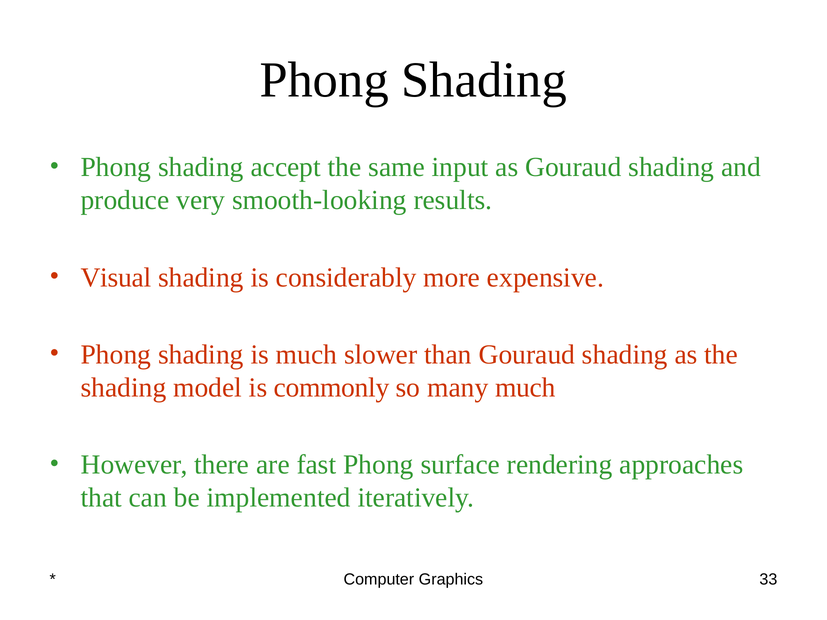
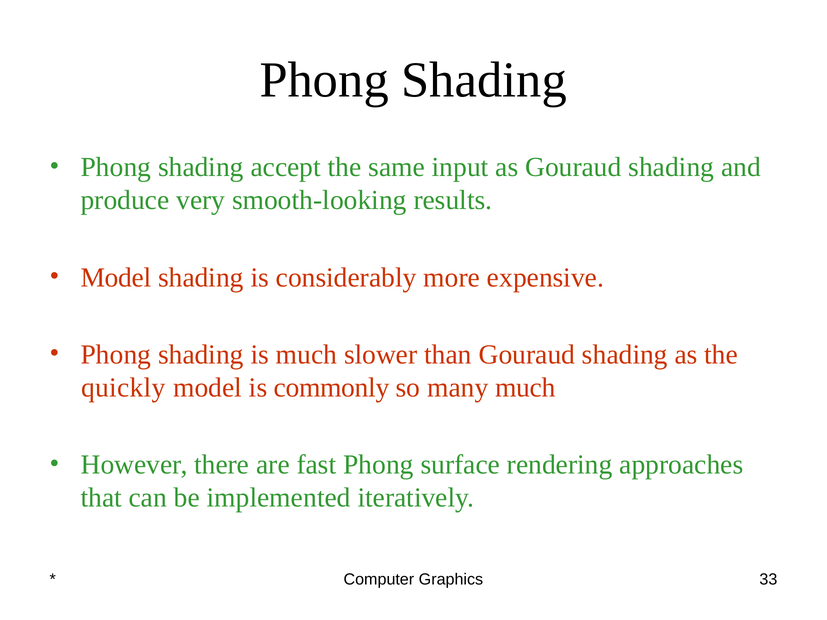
Visual at (116, 278): Visual -> Model
shading at (123, 388): shading -> quickly
